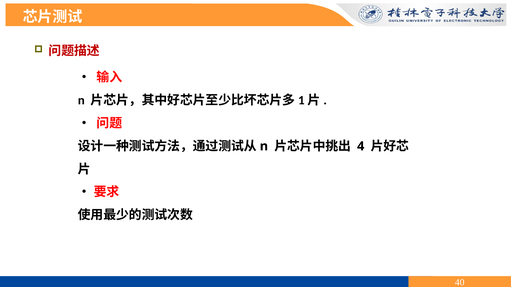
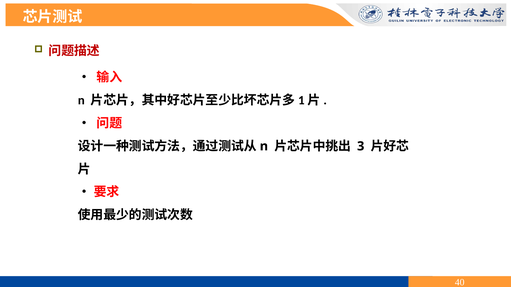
4: 4 -> 3
